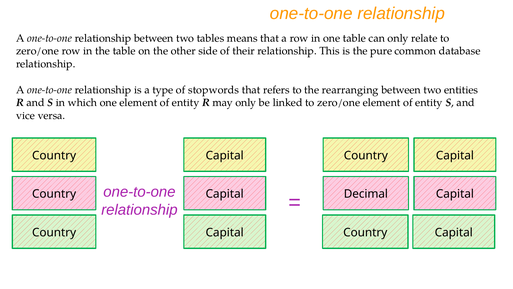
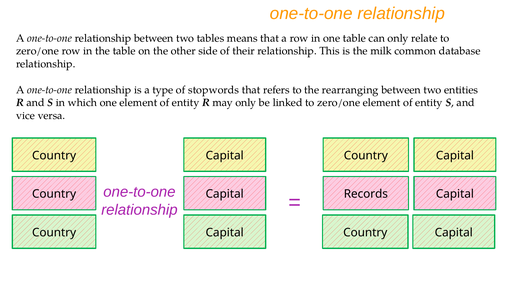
pure: pure -> milk
Decimal: Decimal -> Records
